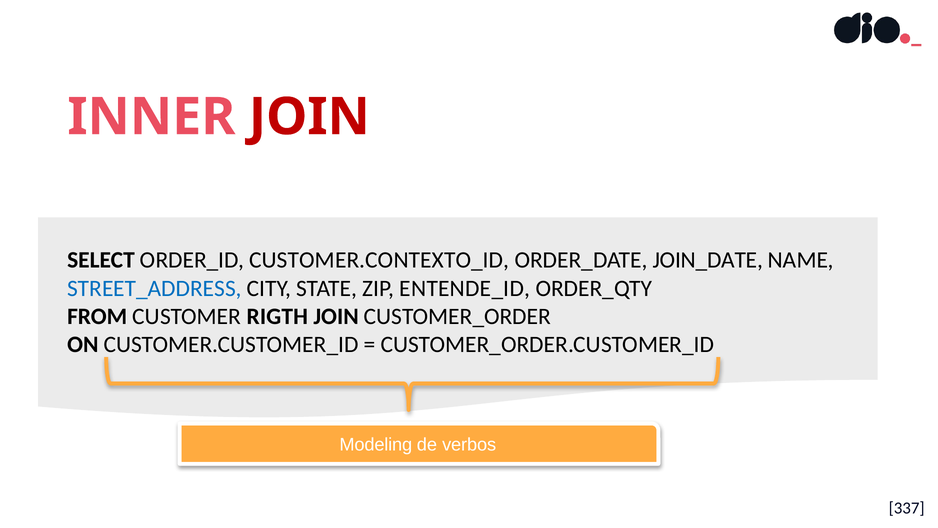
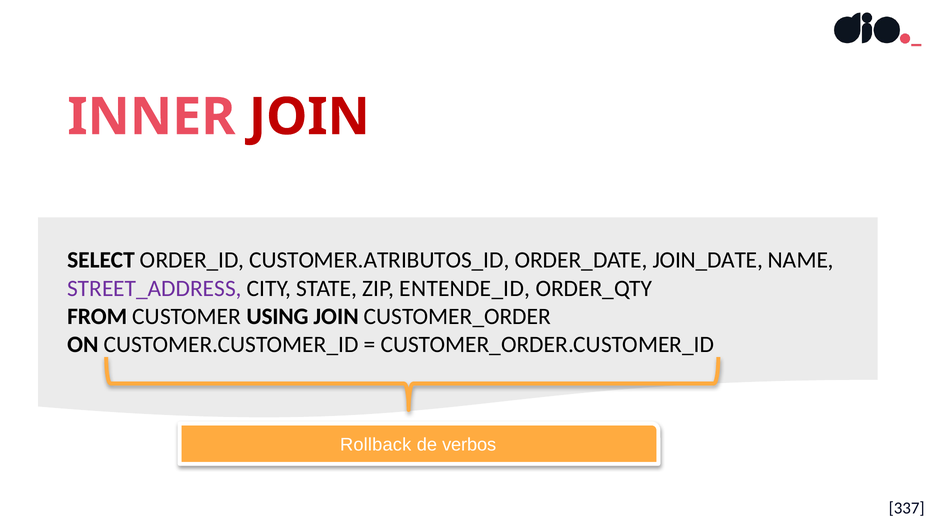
CUSTOMER.CONTEXTO_ID: CUSTOMER.CONTEXTO_ID -> CUSTOMER.ATRIBUTOS_ID
STREET_ADDRESS colour: blue -> purple
RIGTH: RIGTH -> USING
Modeling: Modeling -> Rollback
